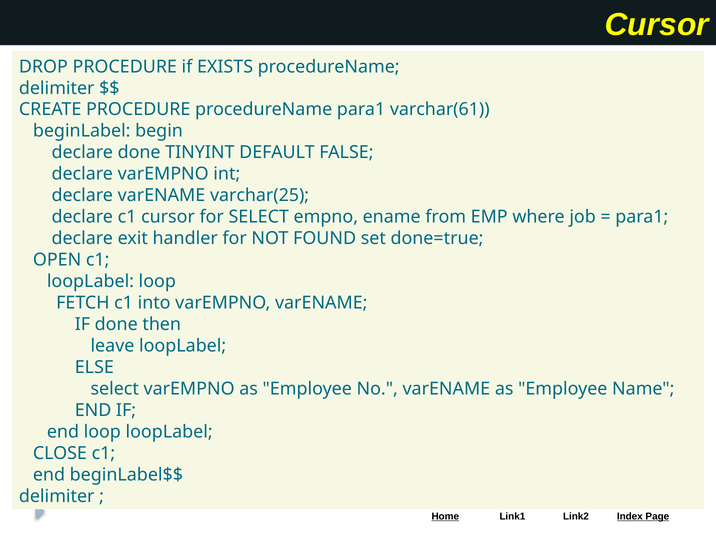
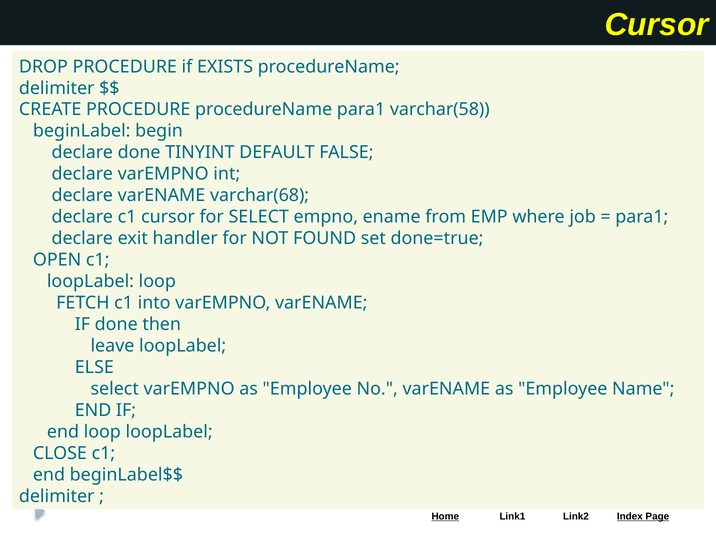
varchar(61: varchar(61 -> varchar(58
varchar(25: varchar(25 -> varchar(68
